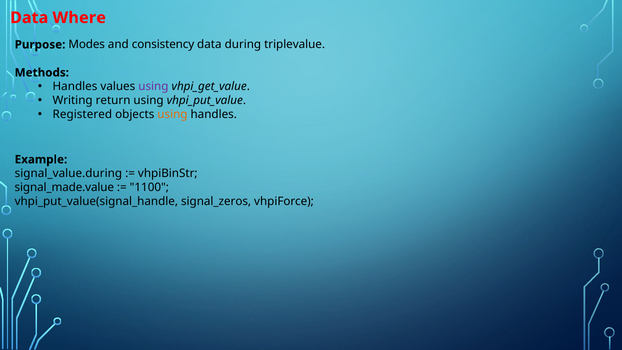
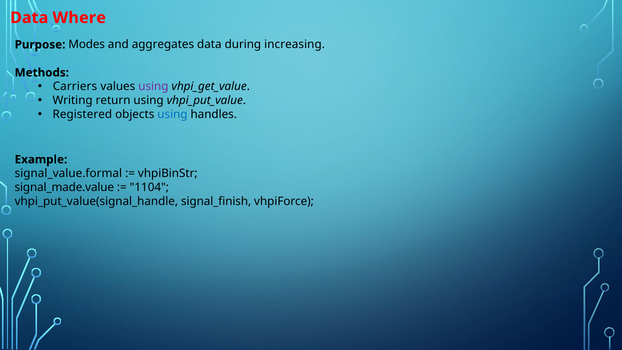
consistency: consistency -> aggregates
triplevalue: triplevalue -> increasing
Handles at (75, 87): Handles -> Carriers
using at (172, 115) colour: orange -> blue
signal_value.during: signal_value.during -> signal_value.formal
1100: 1100 -> 1104
signal_zeros: signal_zeros -> signal_finish
